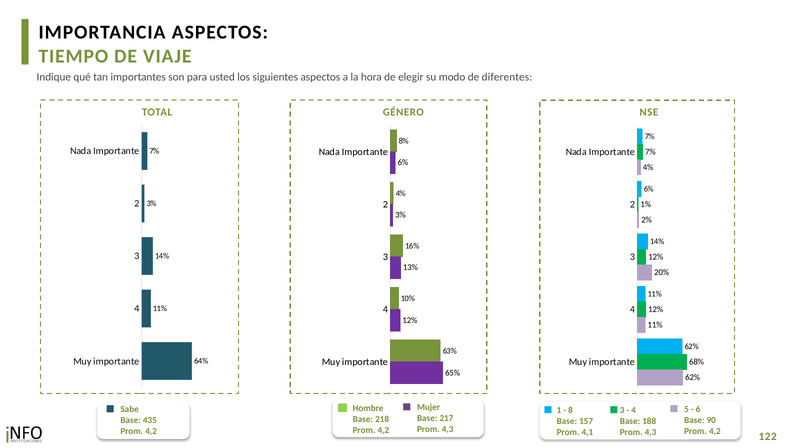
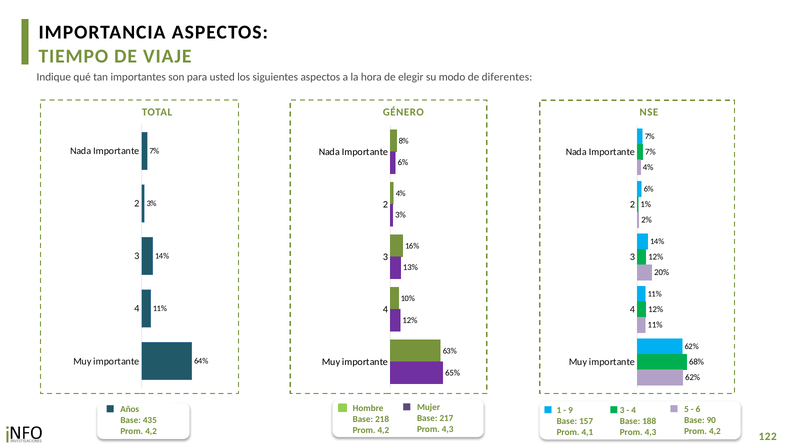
Sabe: Sabe -> Años
8: 8 -> 9
